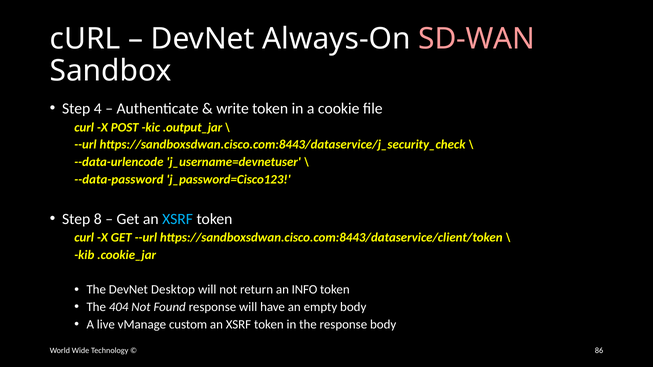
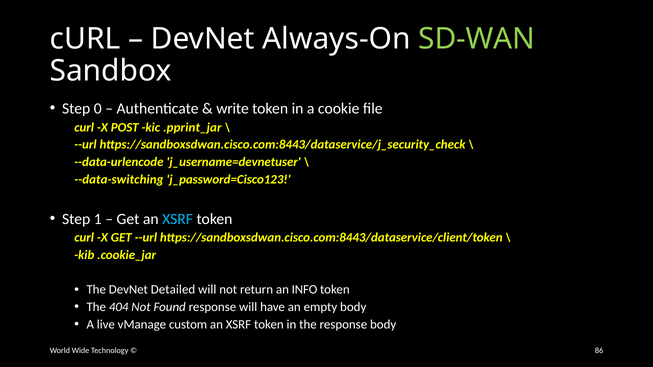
SD-WAN colour: pink -> light green
4: 4 -> 0
.output_jar: .output_jar -> .pprint_jar
--data-password: --data-password -> --data-switching
8: 8 -> 1
Desktop: Desktop -> Detailed
